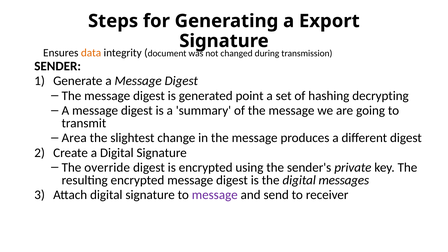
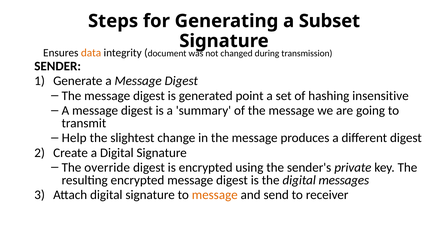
Export: Export -> Subset
decrypting: decrypting -> insensitive
Area: Area -> Help
message at (215, 195) colour: purple -> orange
